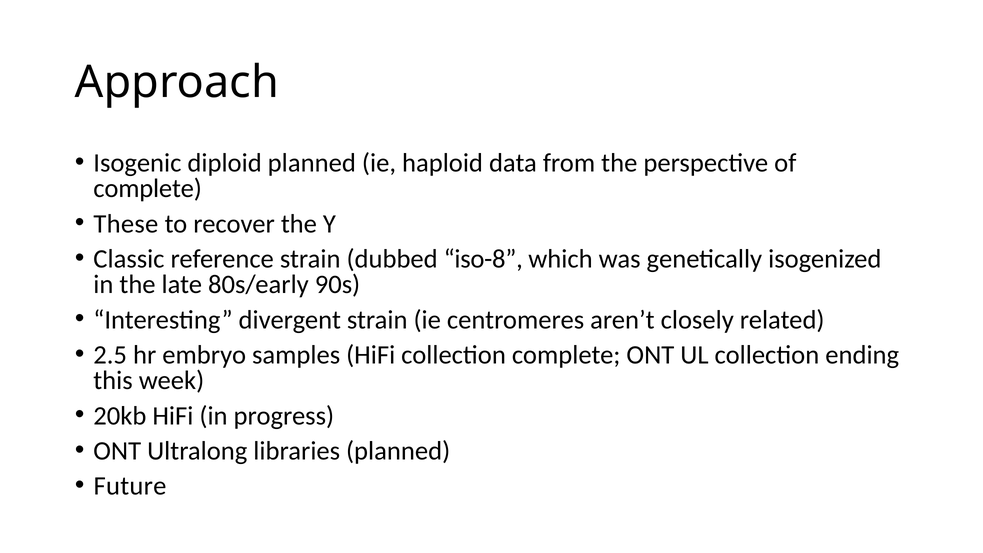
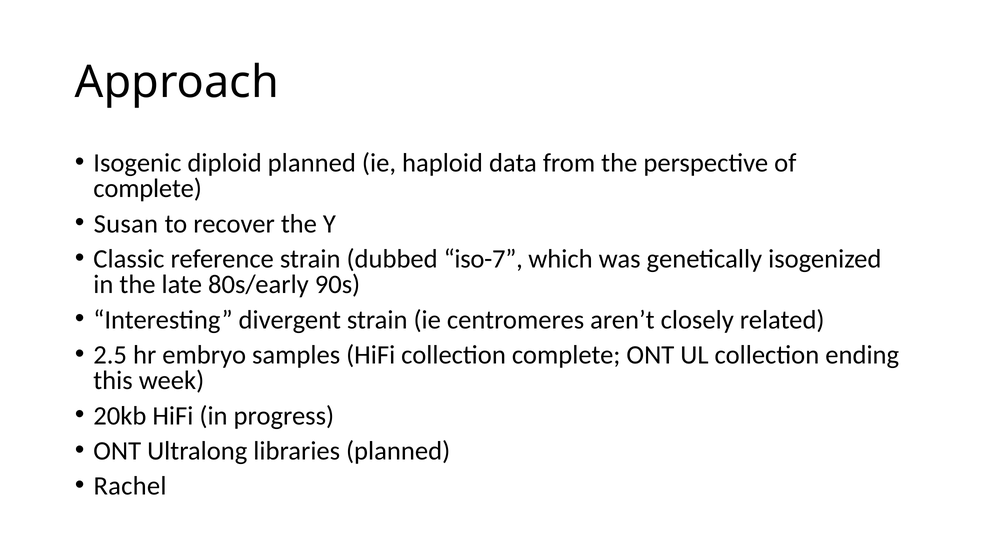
These: These -> Susan
iso-8: iso-8 -> iso-7
Future: Future -> Rachel
